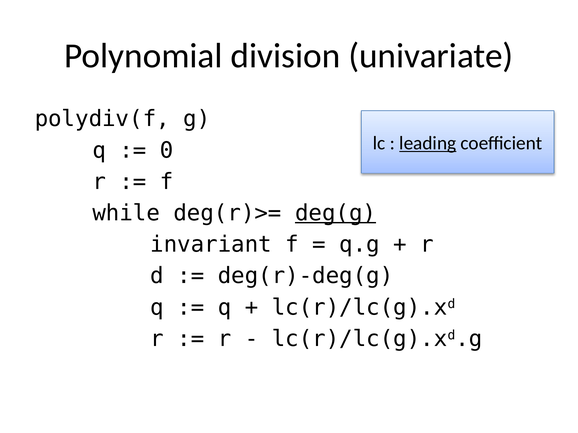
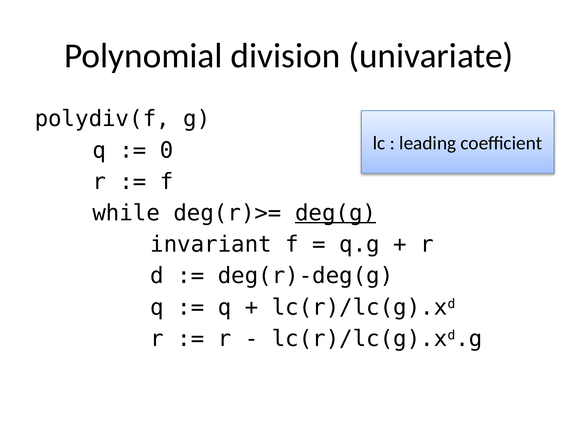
leading underline: present -> none
